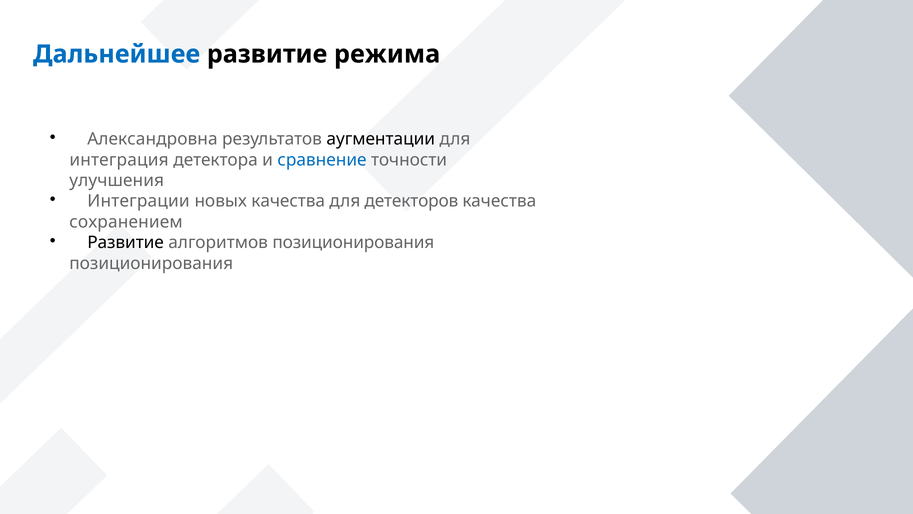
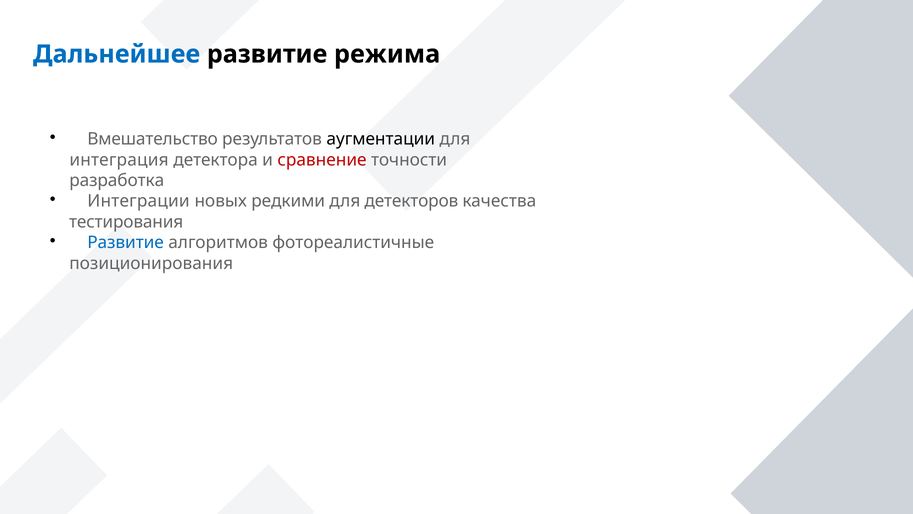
Александровна: Александровна -> Вмешательство
сравнение colour: blue -> red
улучшения: улучшения -> разработка
новых качества: качества -> редкими
сохранением: сохранением -> тестирования
Развитие at (126, 243) colour: black -> blue
алгоритмов позиционирования: позиционирования -> фотореалистичные
